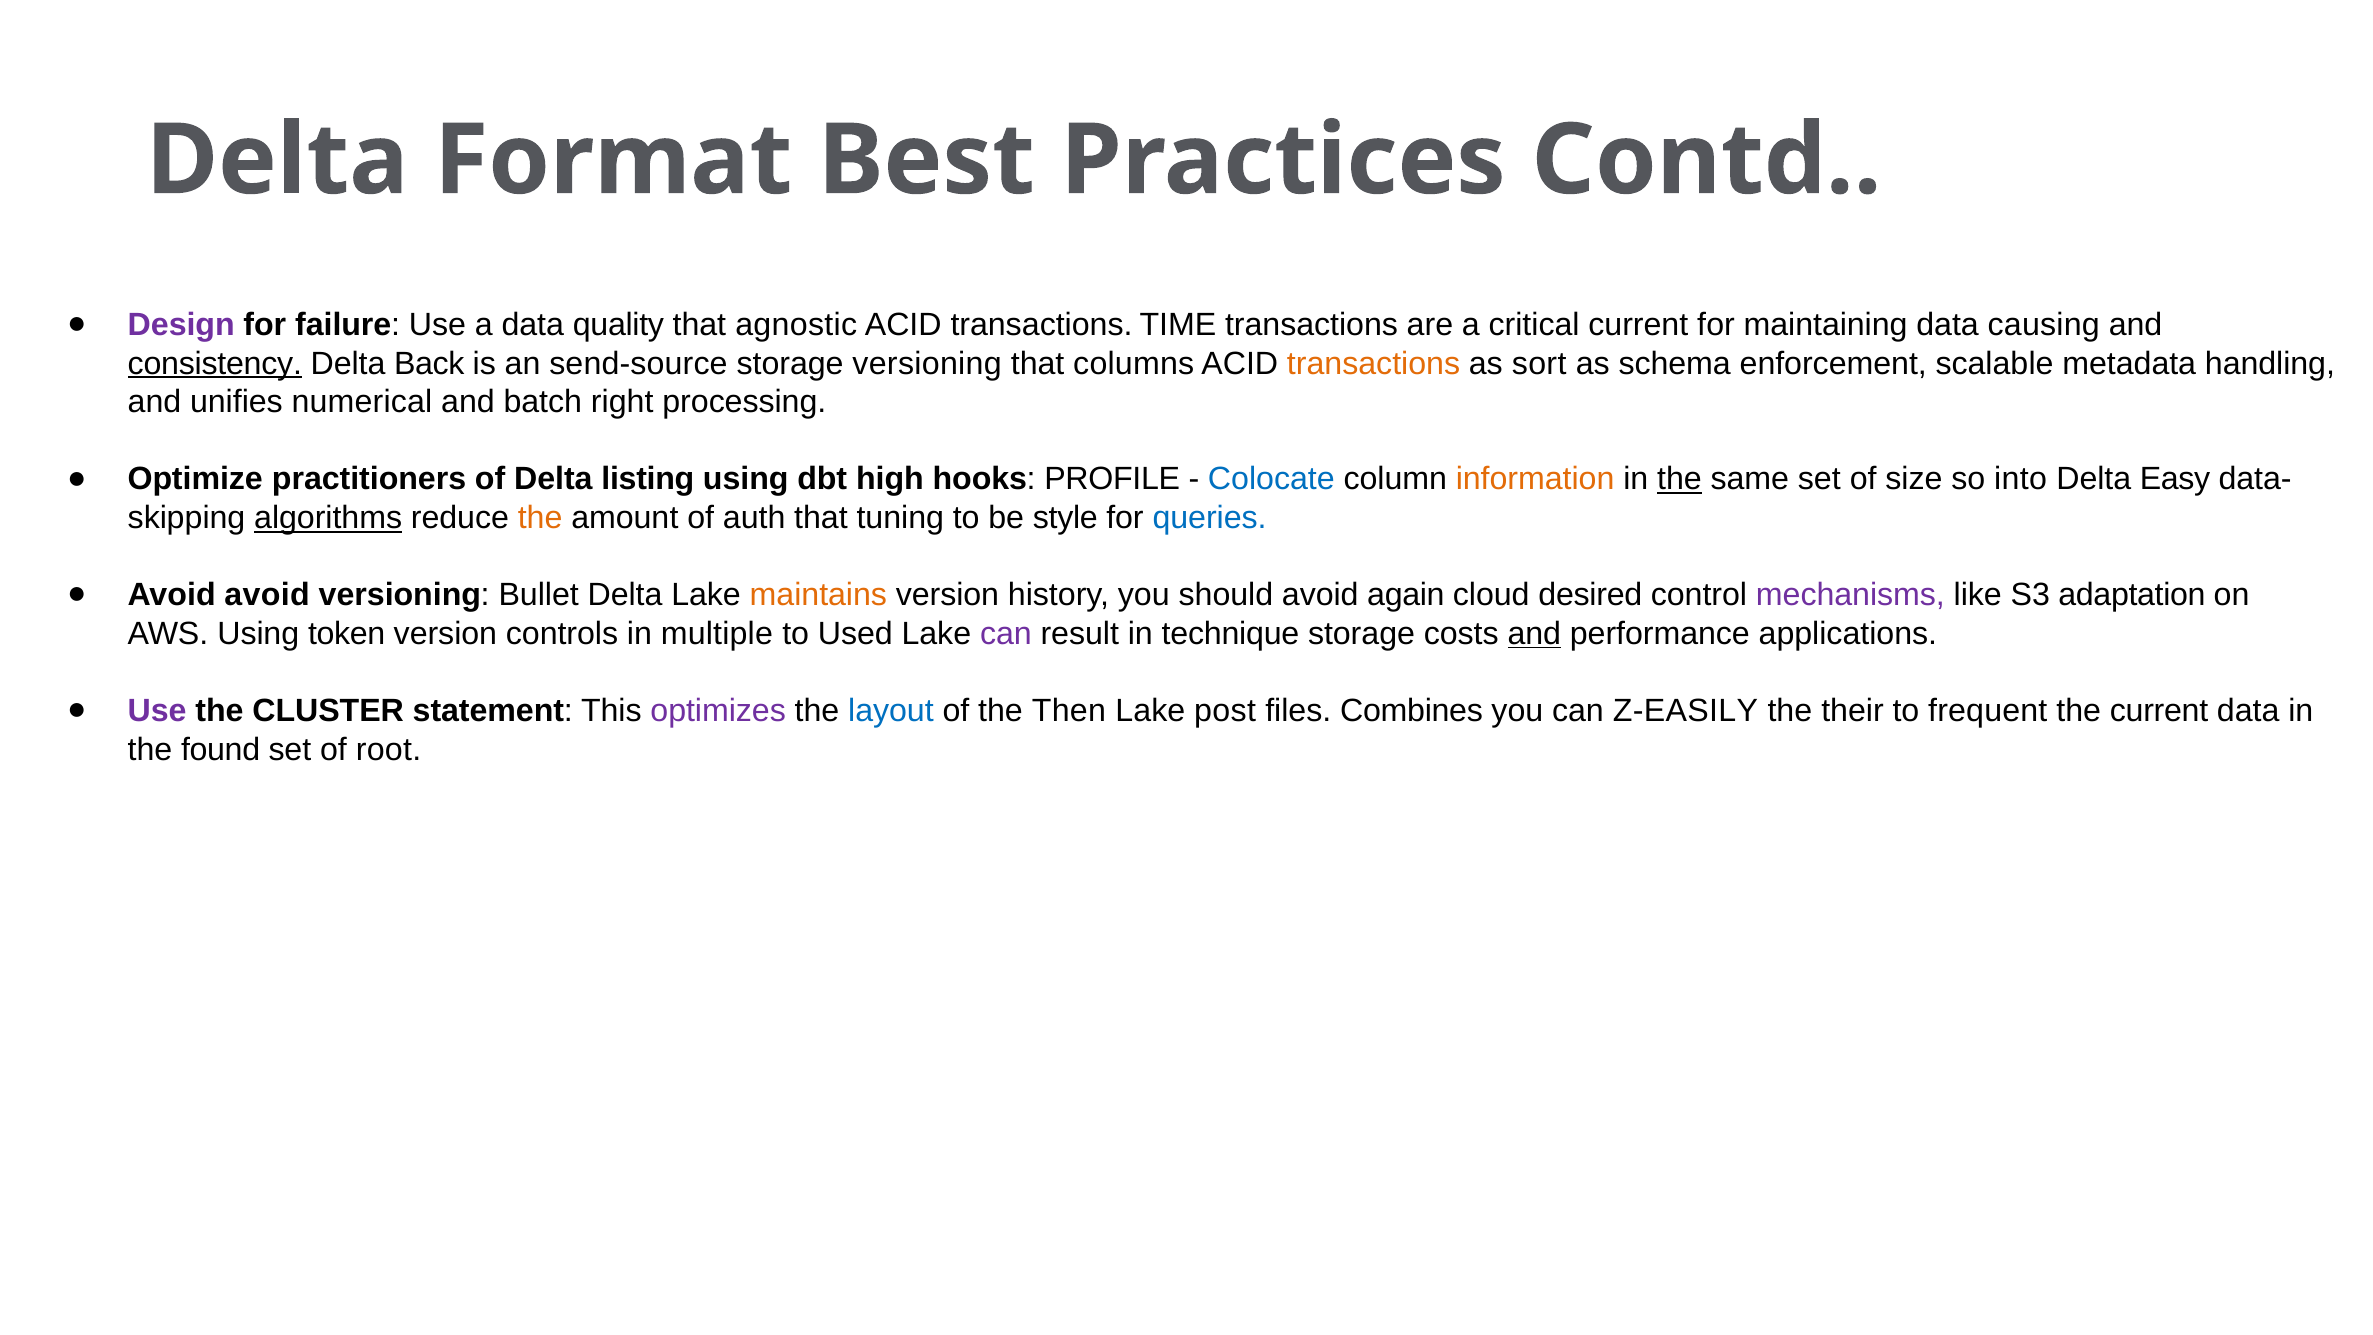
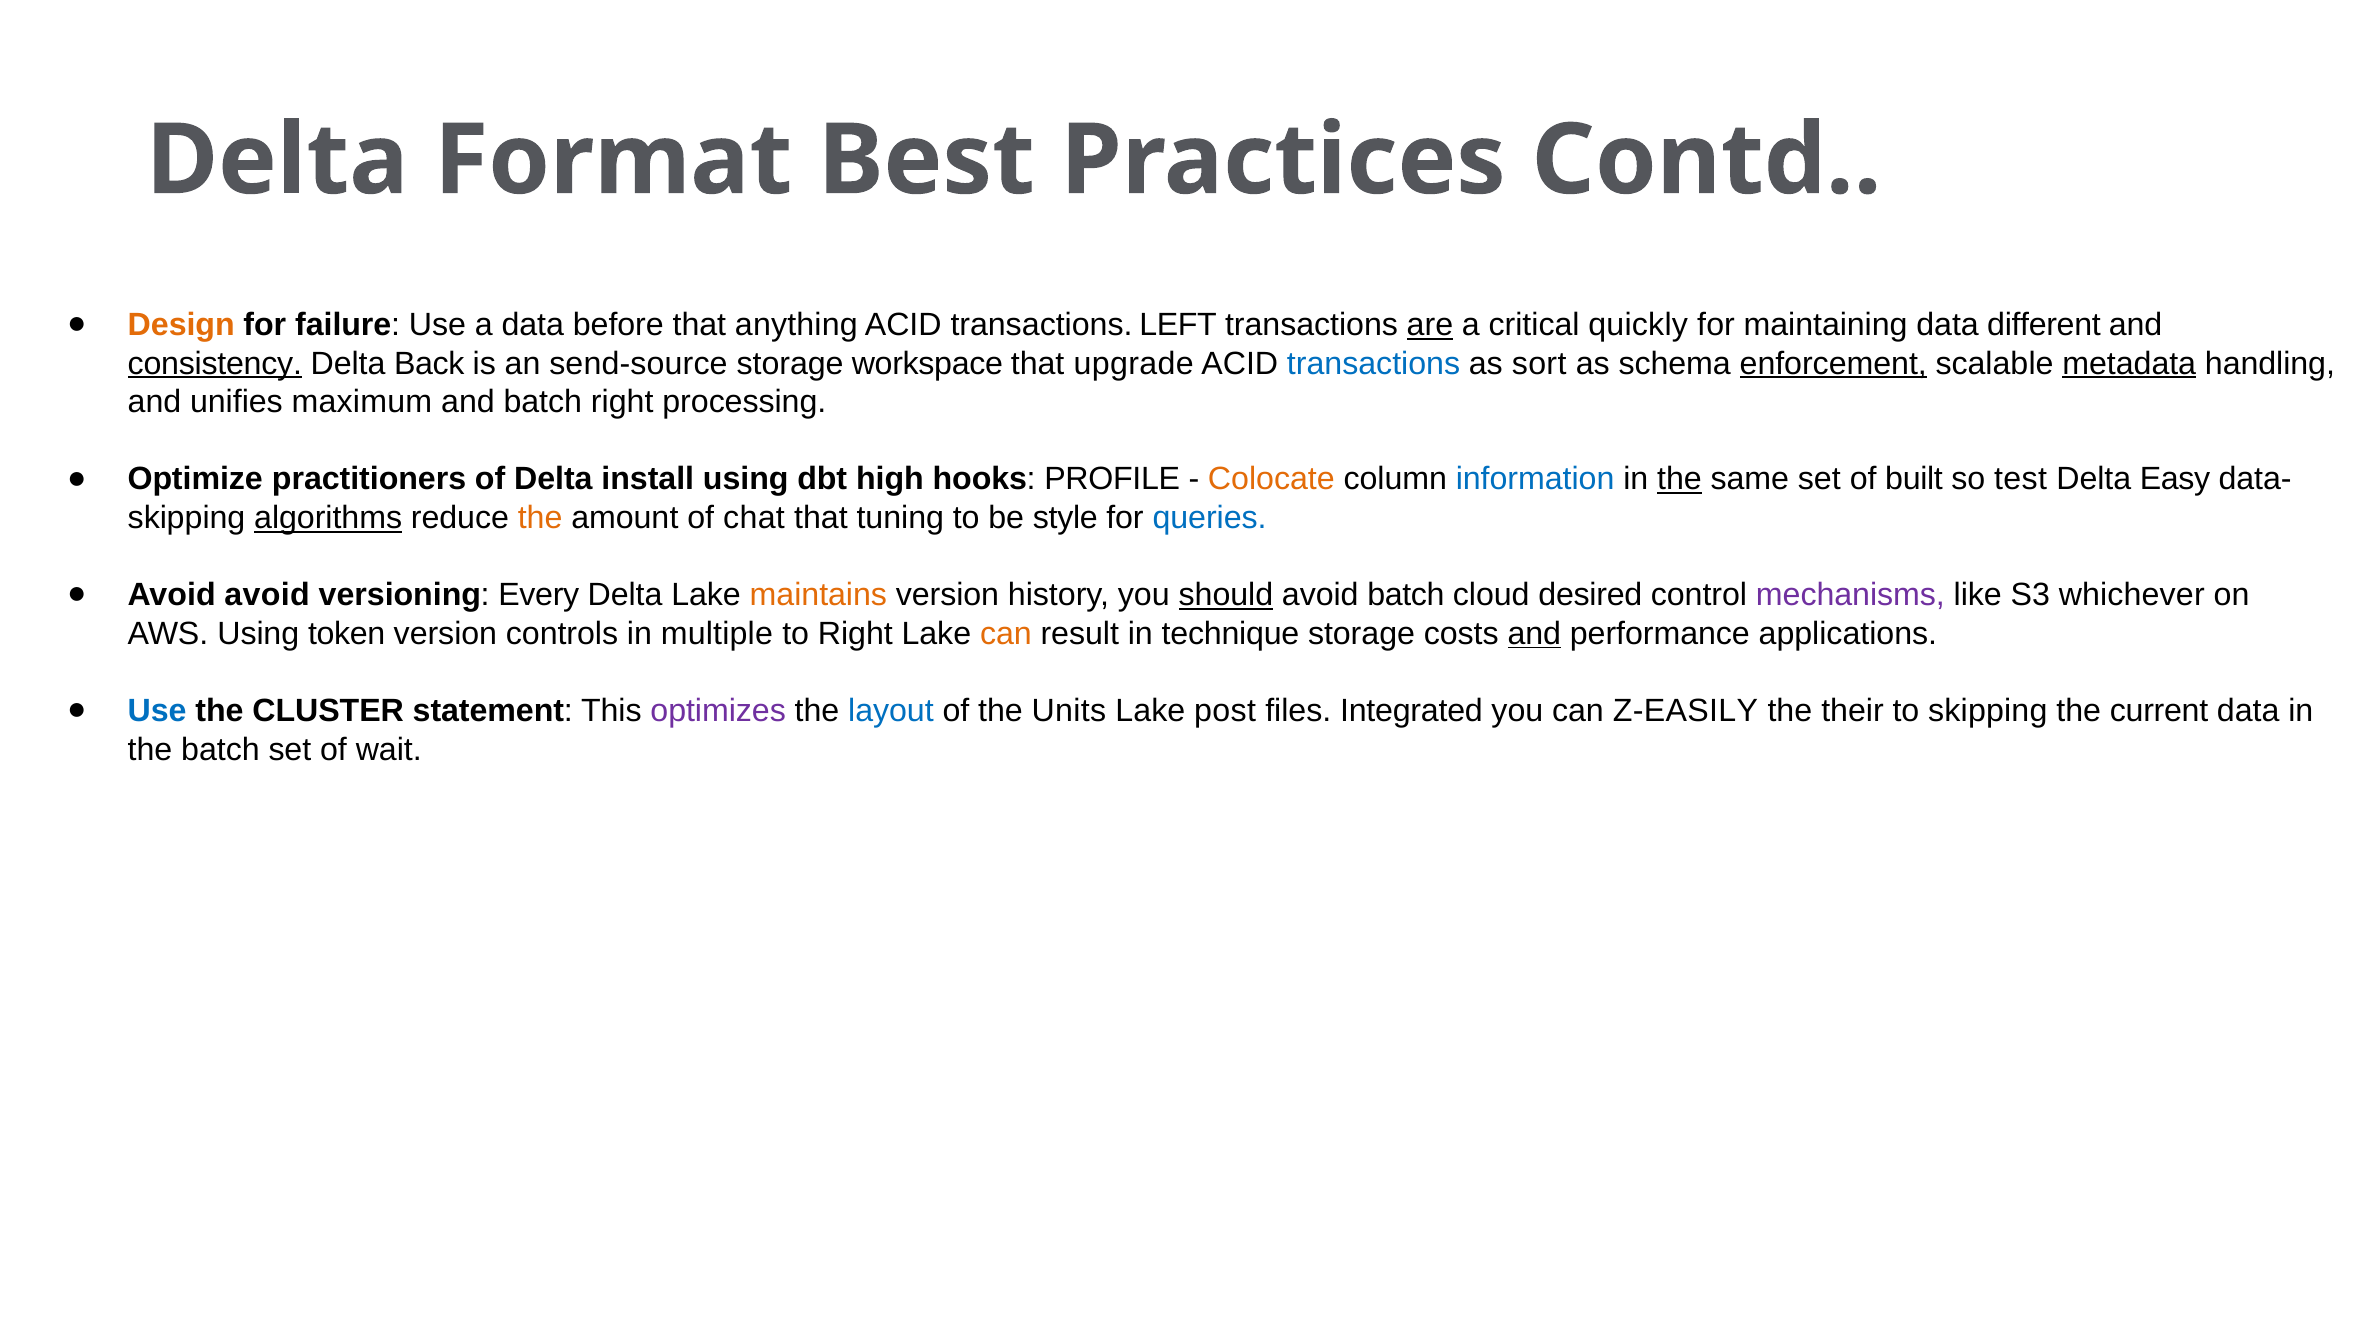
Design colour: purple -> orange
quality: quality -> before
agnostic: agnostic -> anything
TIME: TIME -> LEFT
are underline: none -> present
critical current: current -> quickly
causing: causing -> different
storage versioning: versioning -> workspace
columns: columns -> upgrade
transactions at (1374, 363) colour: orange -> blue
enforcement underline: none -> present
metadata underline: none -> present
numerical: numerical -> maximum
listing: listing -> install
Colocate colour: blue -> orange
information colour: orange -> blue
size: size -> built
into: into -> test
auth: auth -> chat
Bullet: Bullet -> Every
should underline: none -> present
avoid again: again -> batch
adaptation: adaptation -> whichever
to Used: Used -> Right
can at (1006, 634) colour: purple -> orange
Use at (157, 711) colour: purple -> blue
Then: Then -> Units
Combines: Combines -> Integrated
to frequent: frequent -> skipping
the found: found -> batch
root: root -> wait
